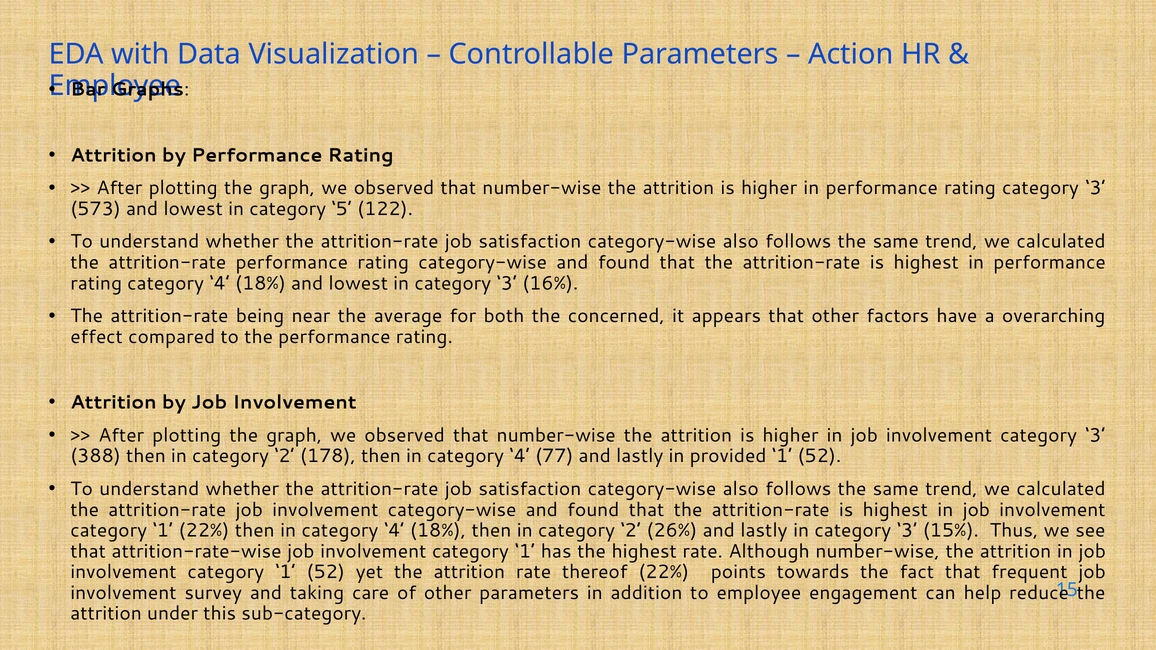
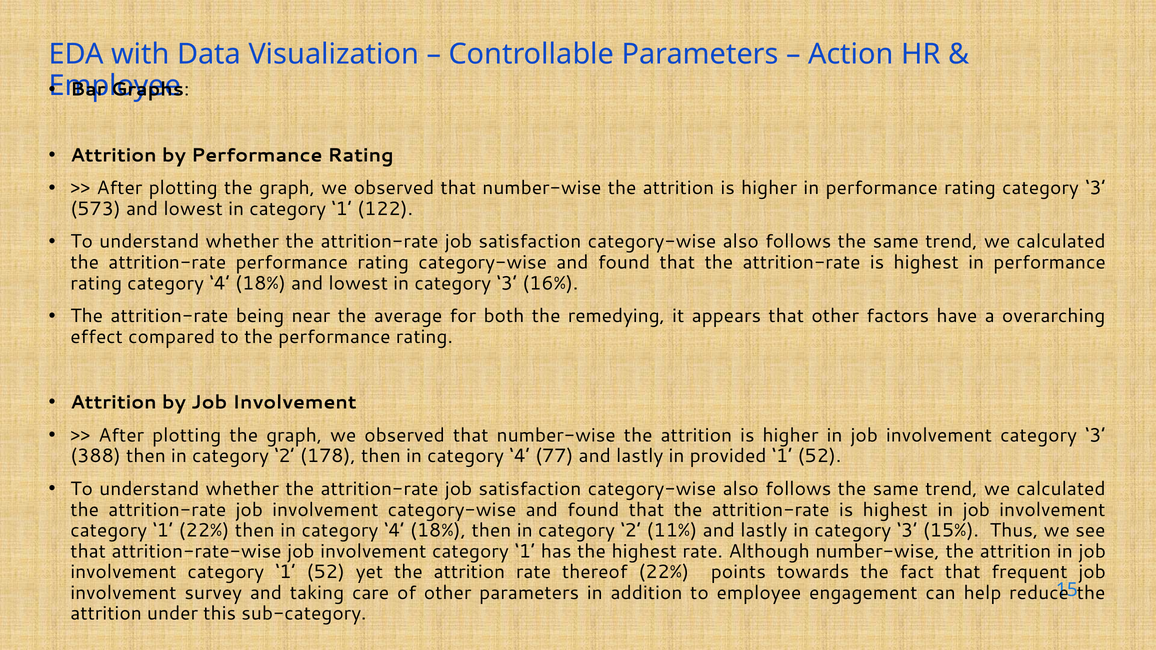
in category 5: 5 -> 1
concerned: concerned -> remedying
26%: 26% -> 11%
